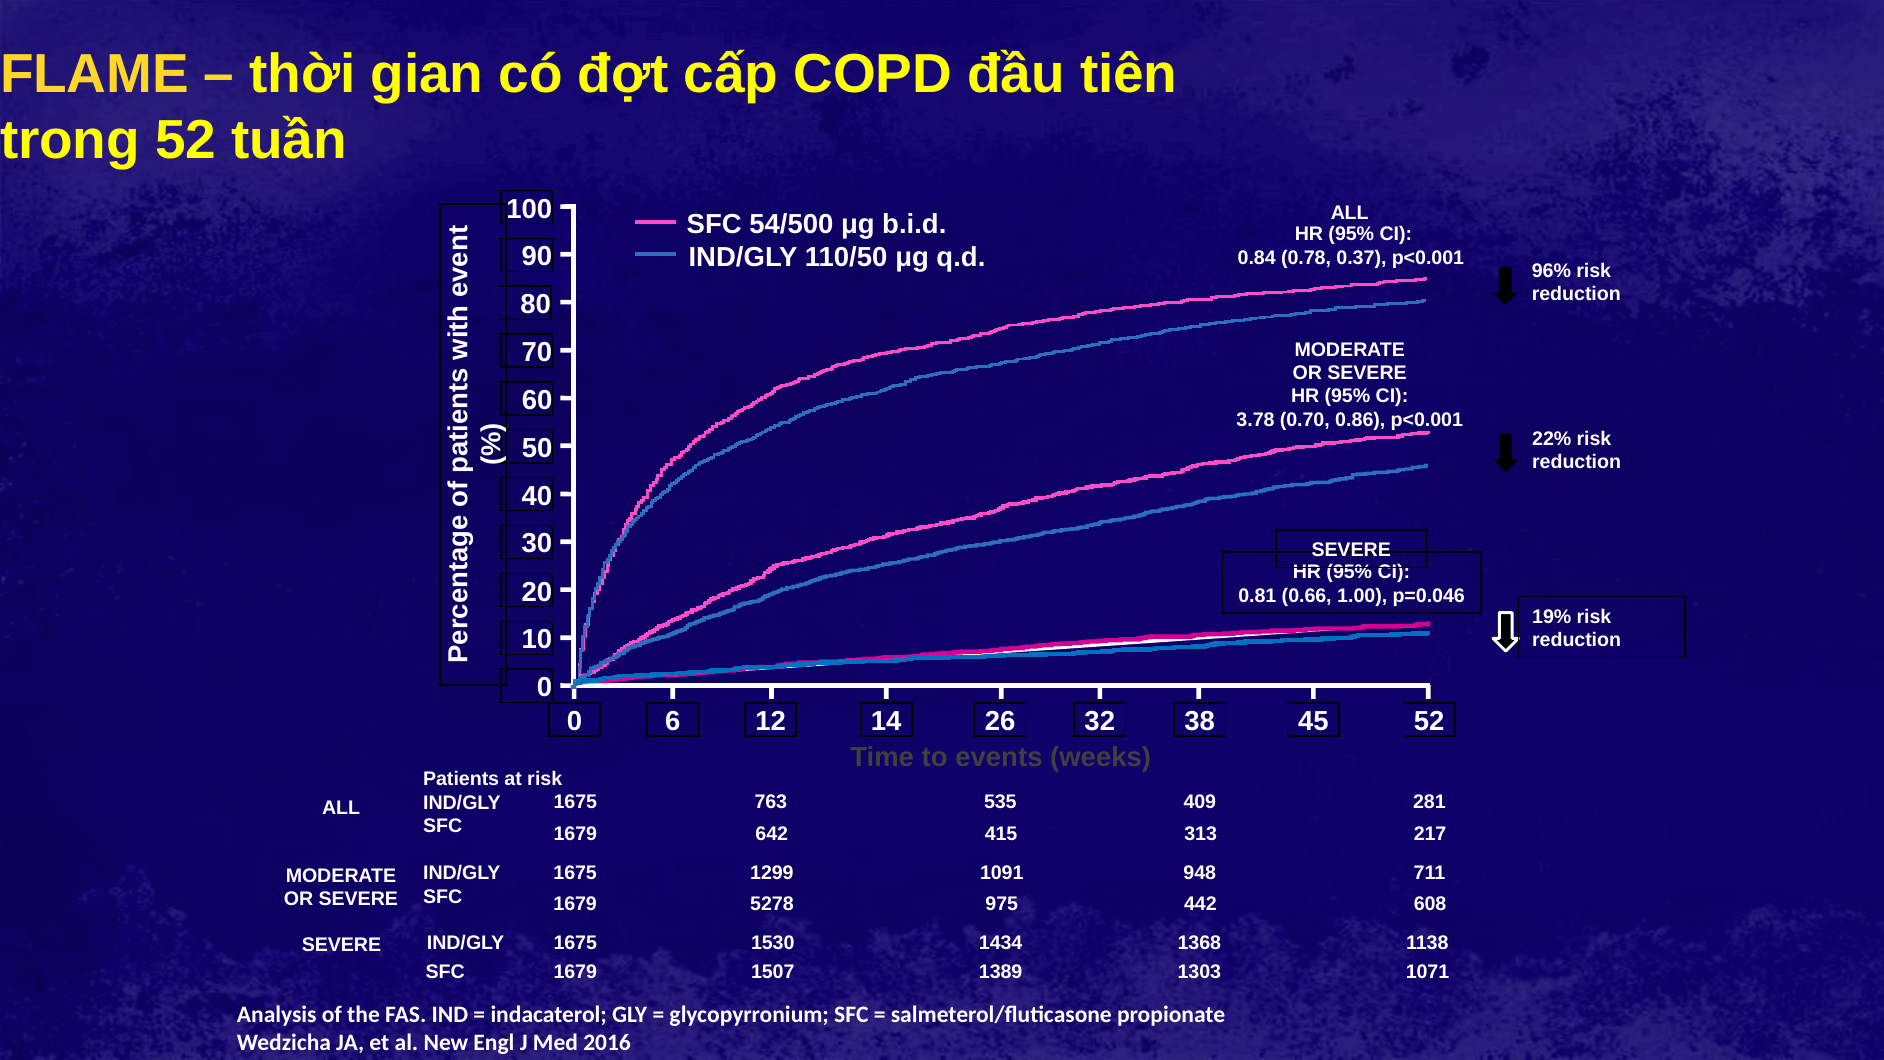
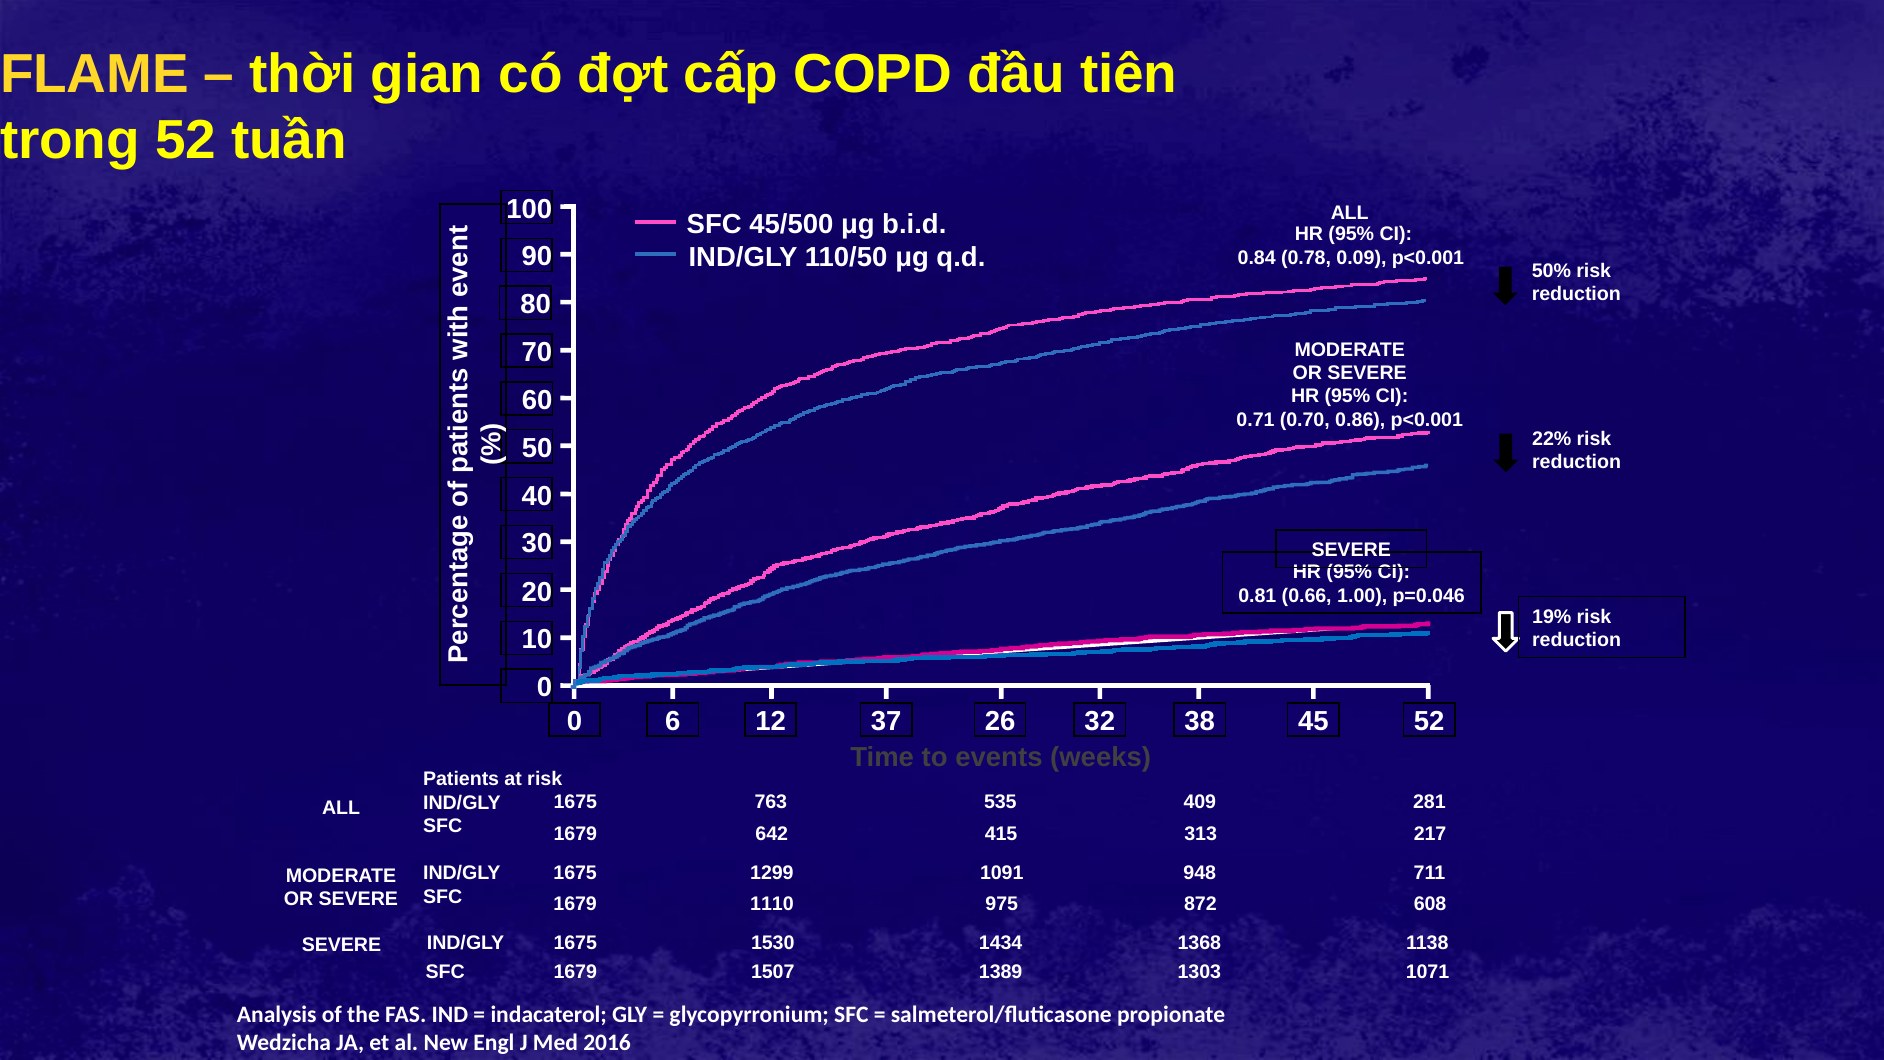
54/500: 54/500 -> 45/500
0.37: 0.37 -> 0.09
96%: 96% -> 50%
3.78: 3.78 -> 0.71
14: 14 -> 37
5278: 5278 -> 1110
442: 442 -> 872
